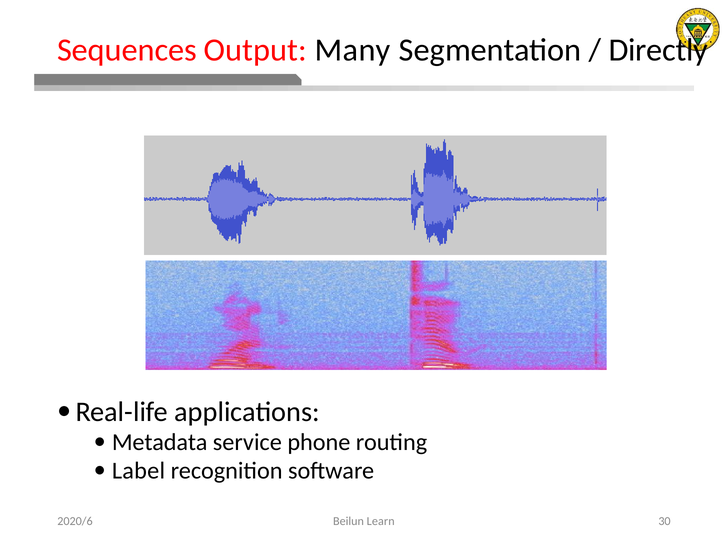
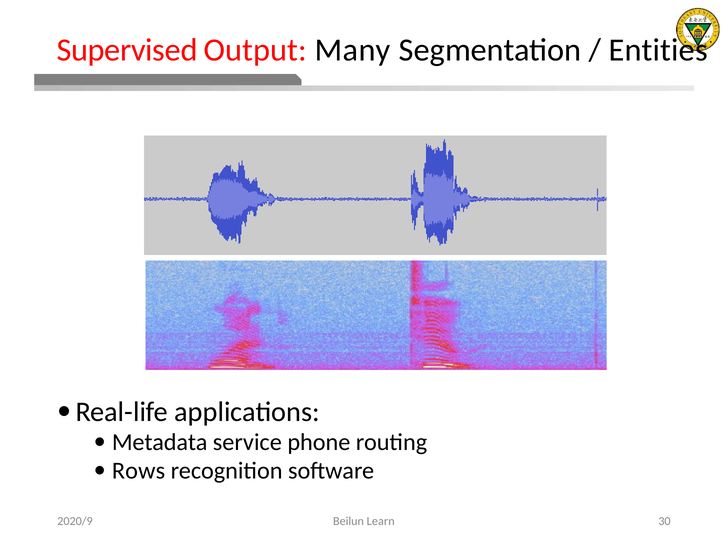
Sequences: Sequences -> Supervised
Directly: Directly -> Entities
Label: Label -> Rows
2020/6: 2020/6 -> 2020/9
